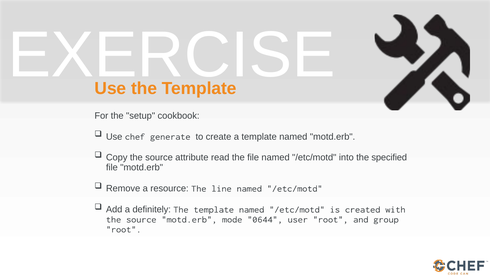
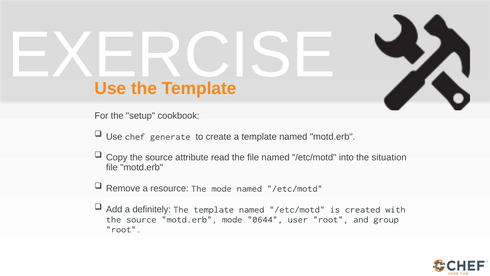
specified: specified -> situation
The line: line -> mode
